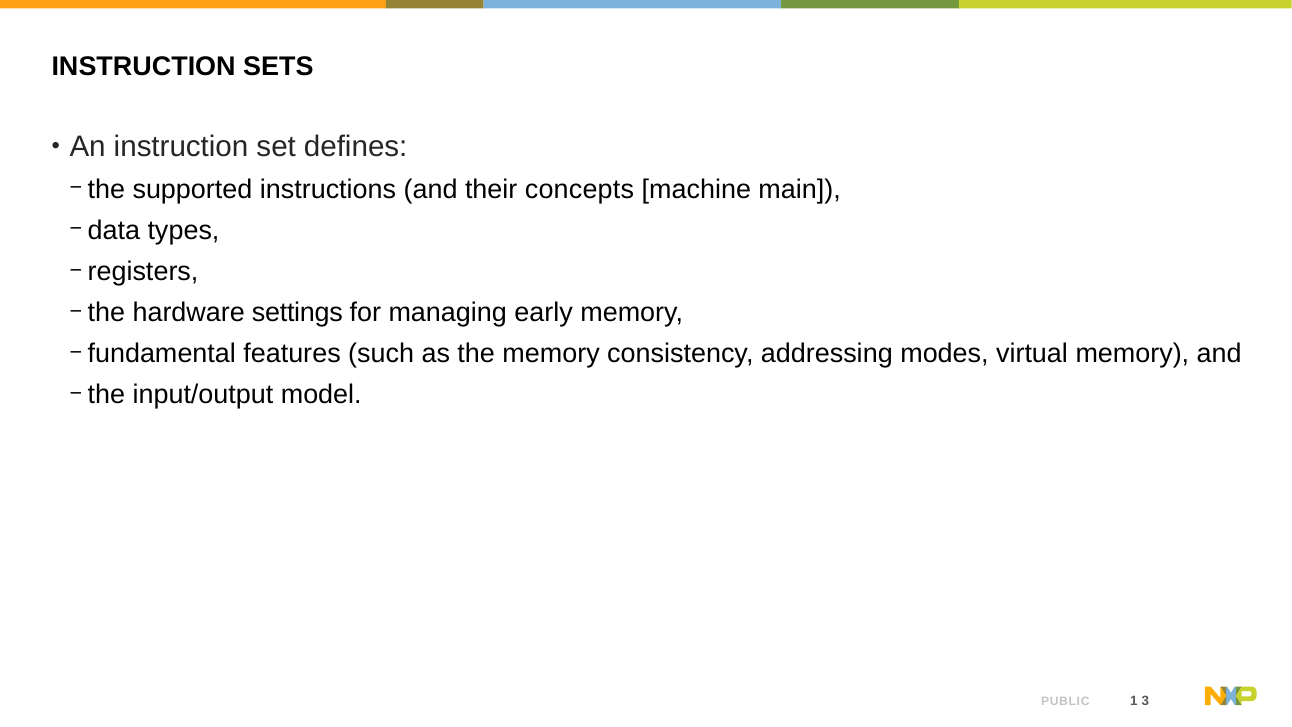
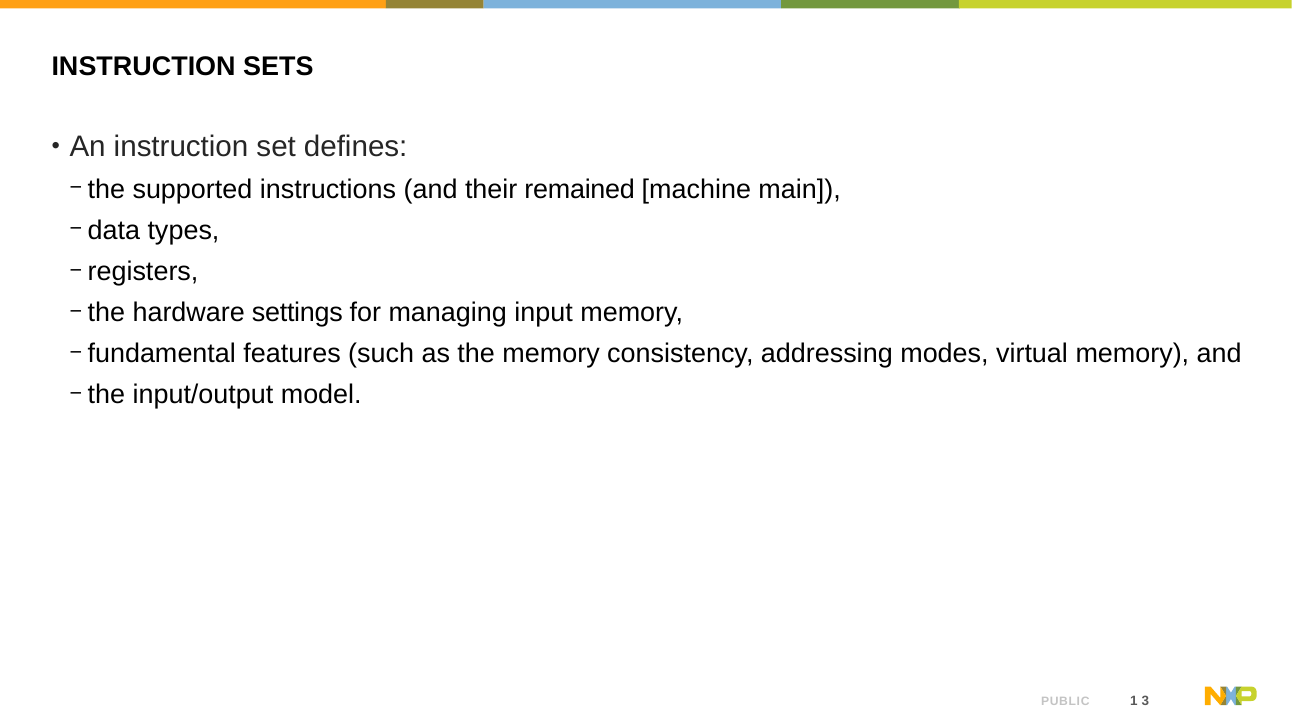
concepts: concepts -> remained
early: early -> input
